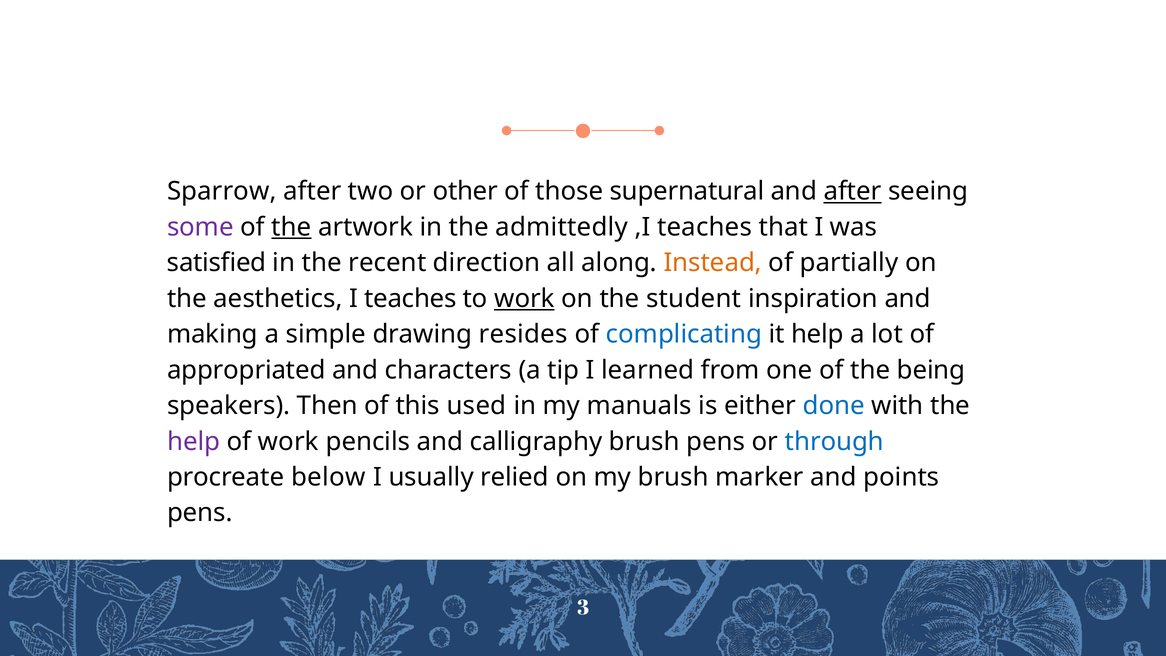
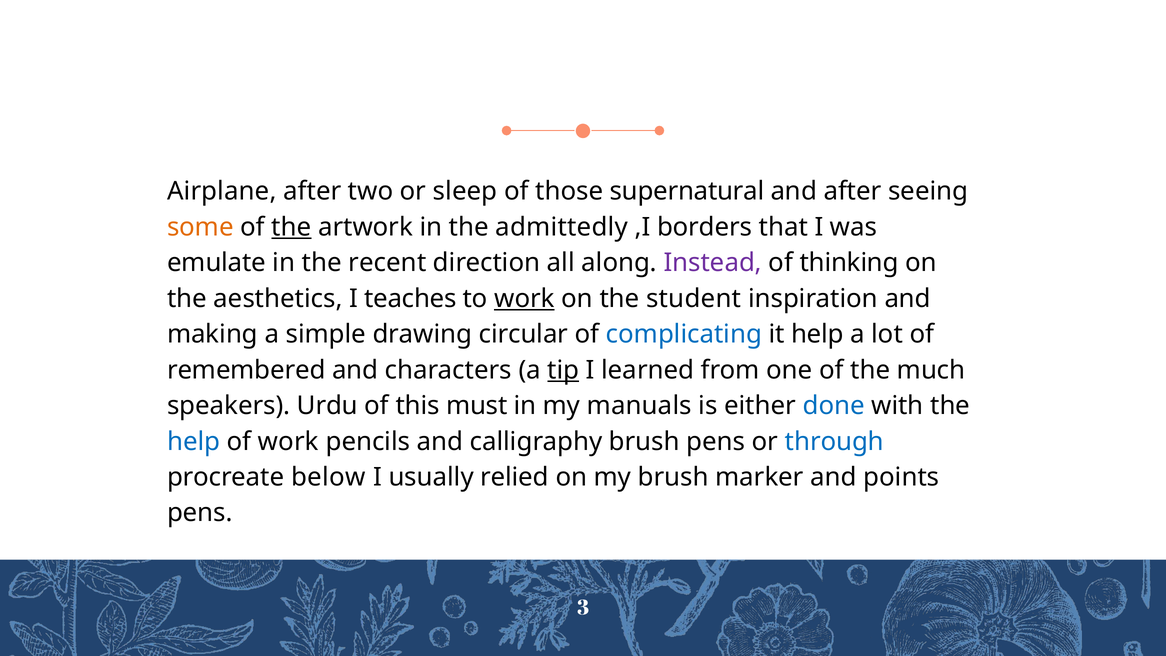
Sparrow: Sparrow -> Airplane
other: other -> sleep
after at (852, 191) underline: present -> none
some colour: purple -> orange
,I teaches: teaches -> borders
satisfied: satisfied -> emulate
Instead colour: orange -> purple
partially: partially -> thinking
resides: resides -> circular
appropriated: appropriated -> remembered
tip underline: none -> present
being: being -> much
Then: Then -> Urdu
used: used -> must
help at (194, 441) colour: purple -> blue
